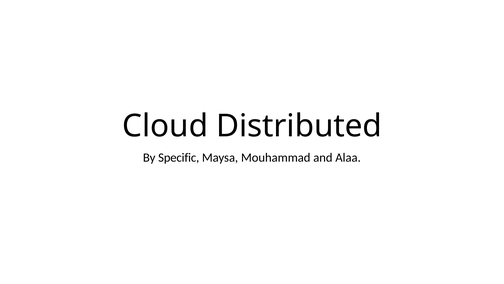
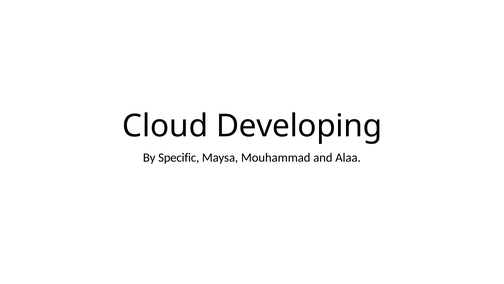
Distributed: Distributed -> Developing
